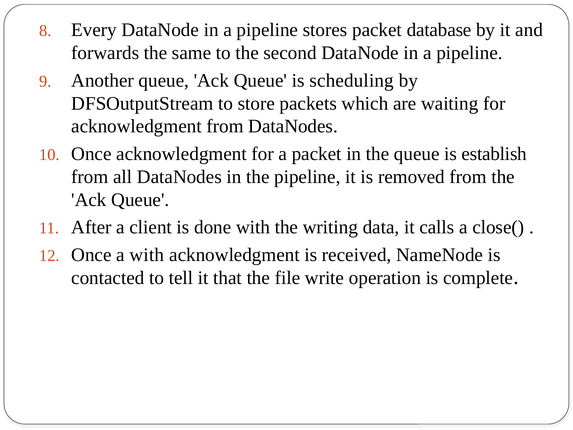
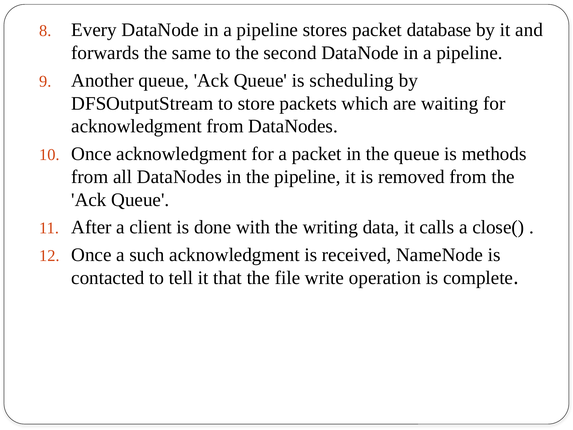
establish: establish -> methods
a with: with -> such
